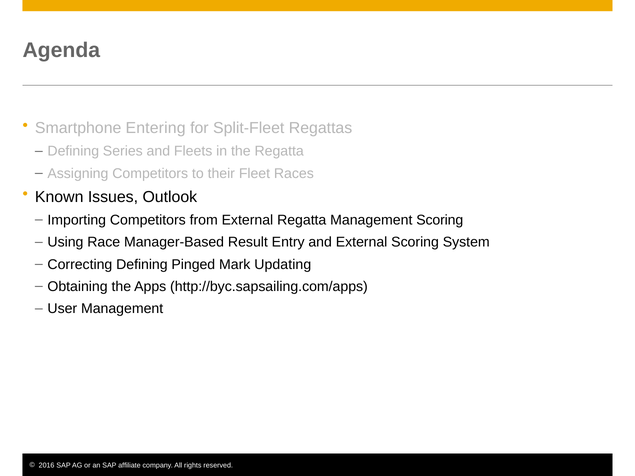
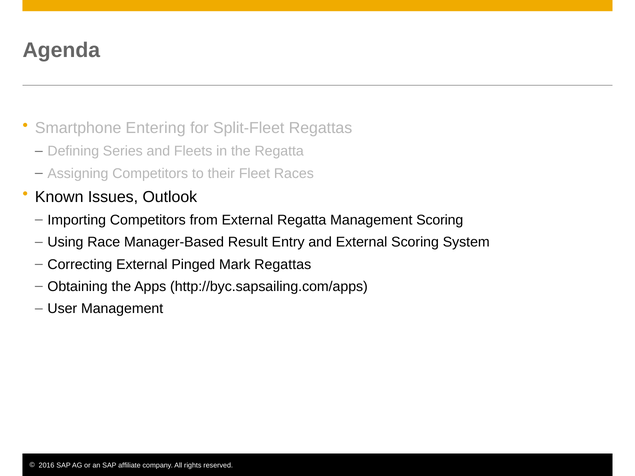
Correcting Defining: Defining -> External
Mark Updating: Updating -> Regattas
